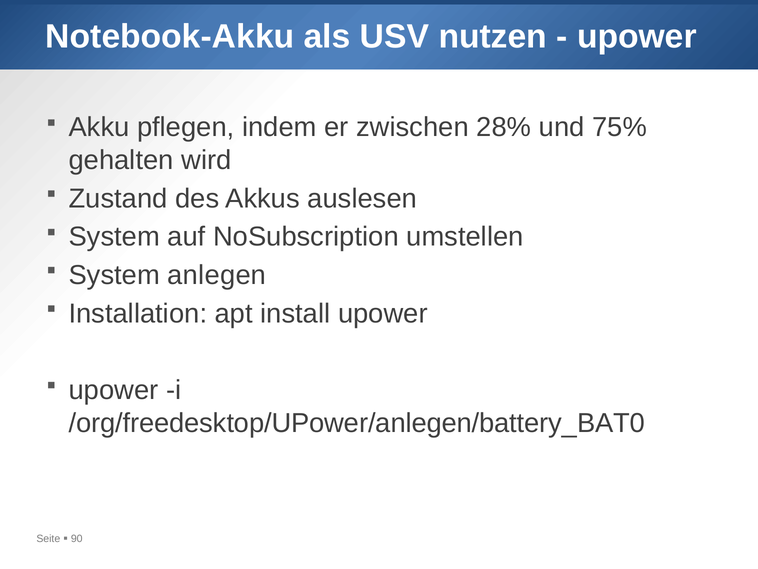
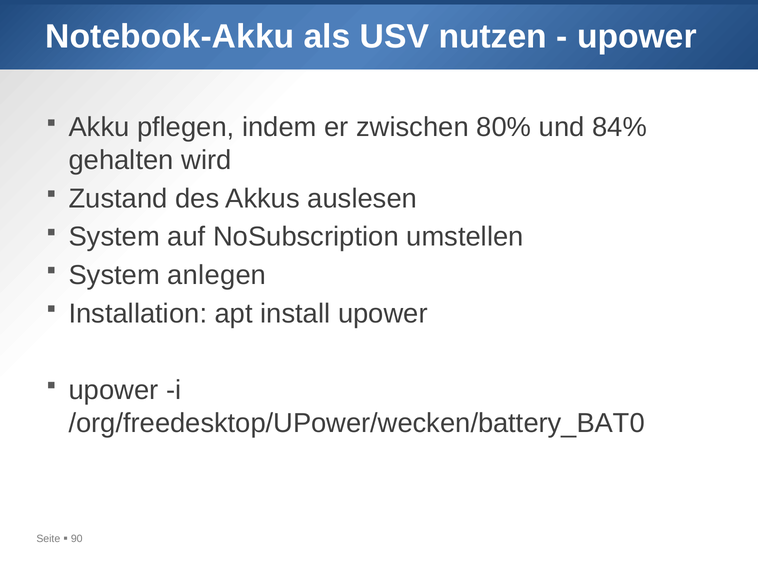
28%: 28% -> 80%
75%: 75% -> 84%
/org/freedesktop/UPower/anlegen/battery_BAT0: /org/freedesktop/UPower/anlegen/battery_BAT0 -> /org/freedesktop/UPower/wecken/battery_BAT0
